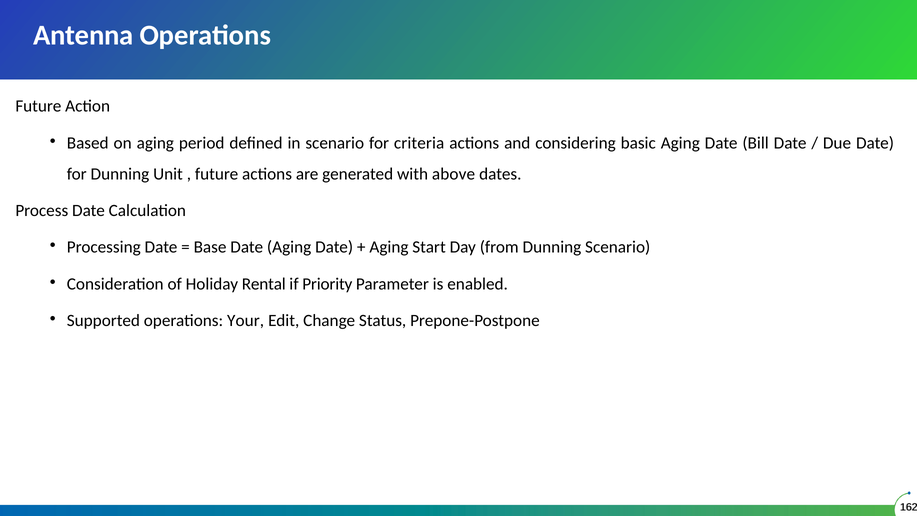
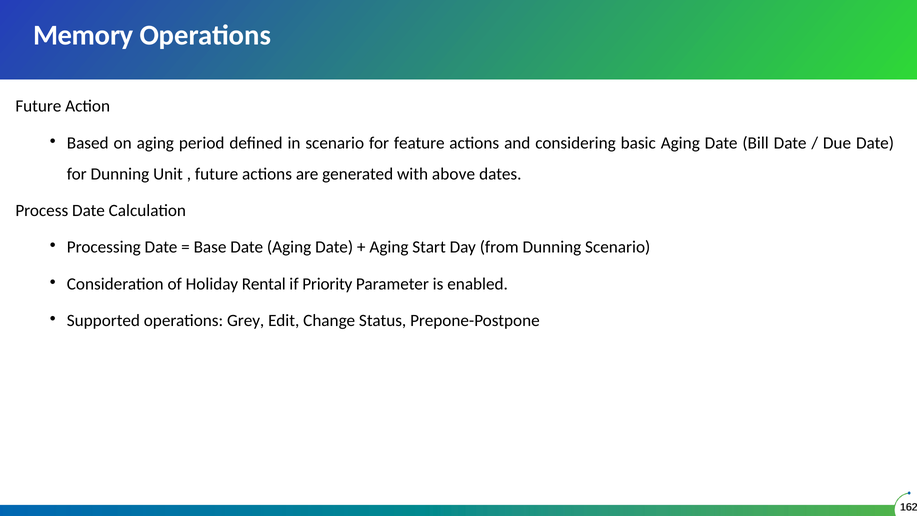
Antenna: Antenna -> Memory
criteria: criteria -> feature
Your: Your -> Grey
